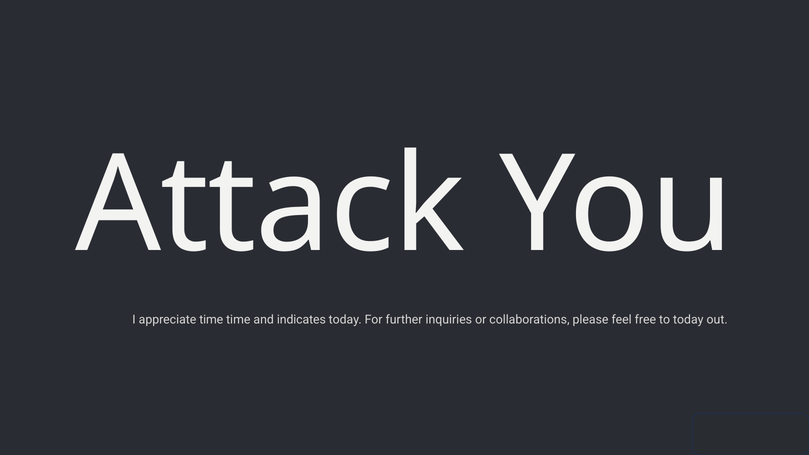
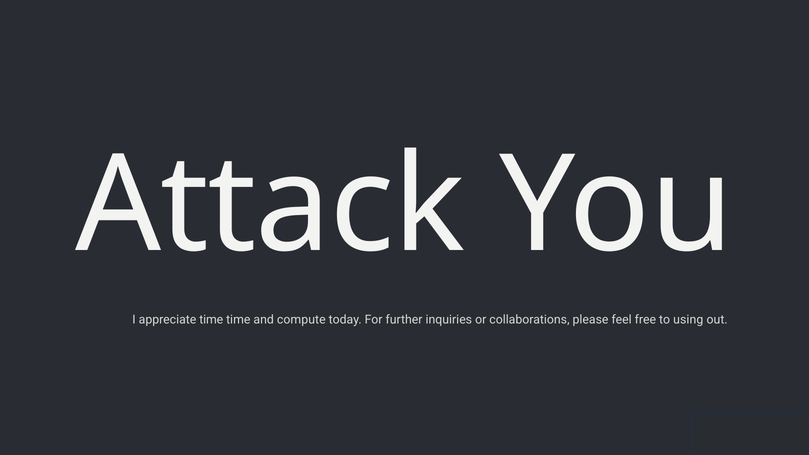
indicates: indicates -> compute
to today: today -> using
